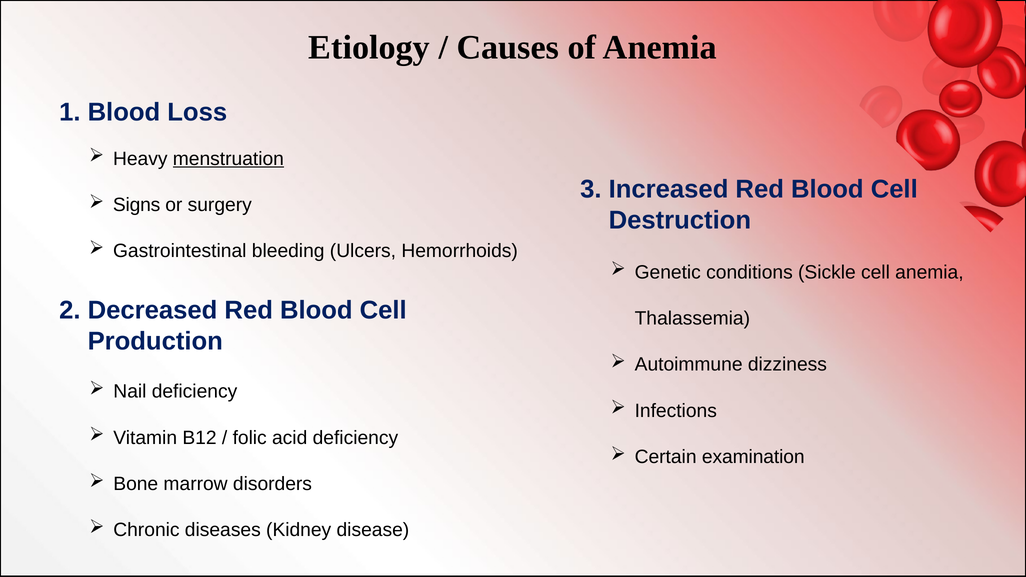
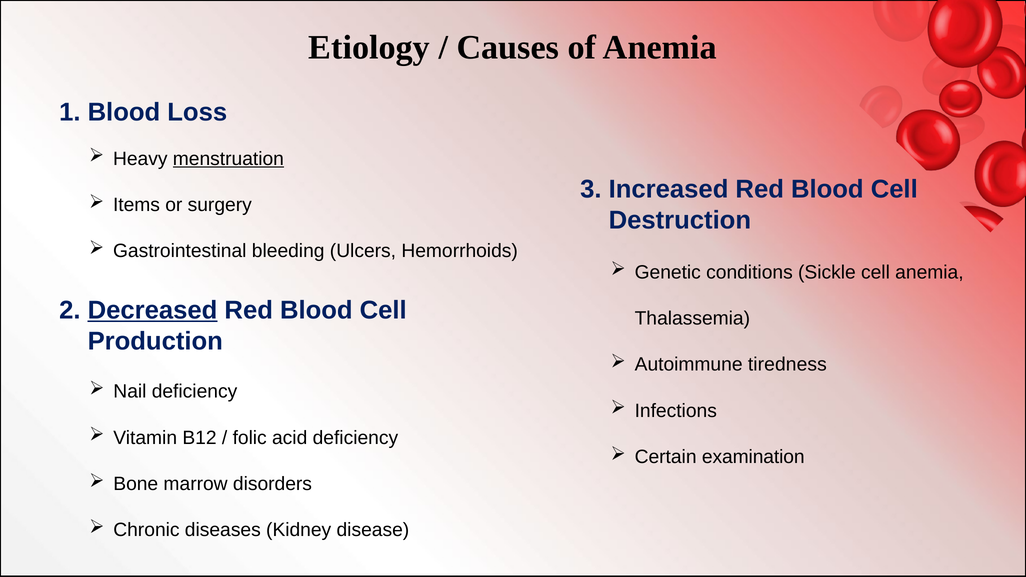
Signs: Signs -> Items
Decreased underline: none -> present
dizziness: dizziness -> tiredness
